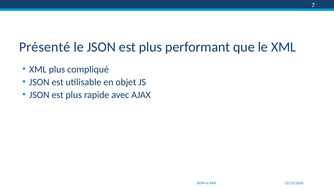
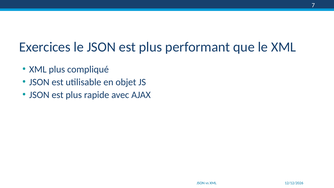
Présenté: Présenté -> Exercices
